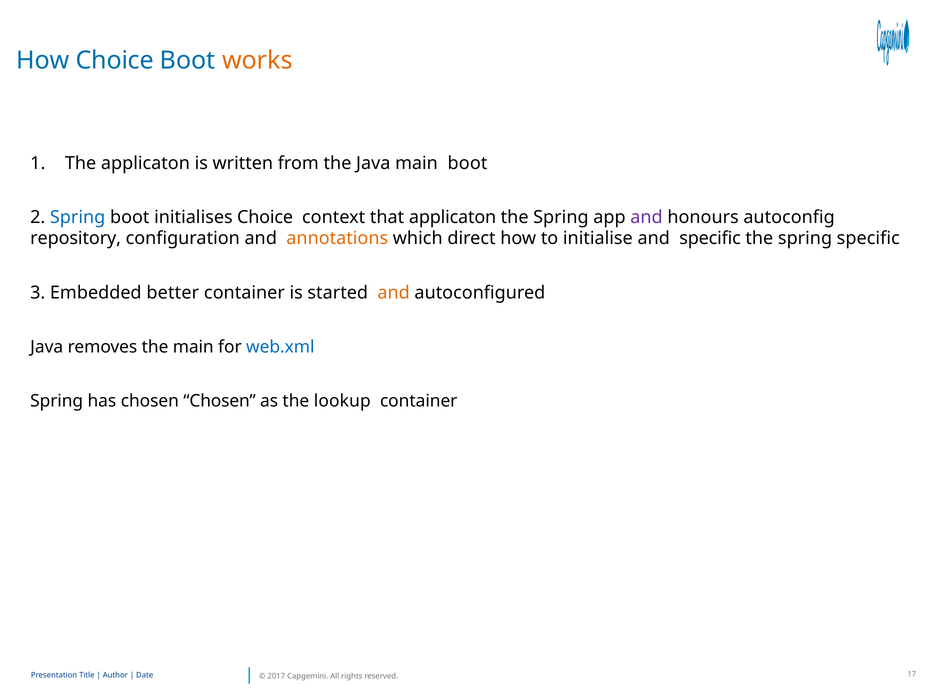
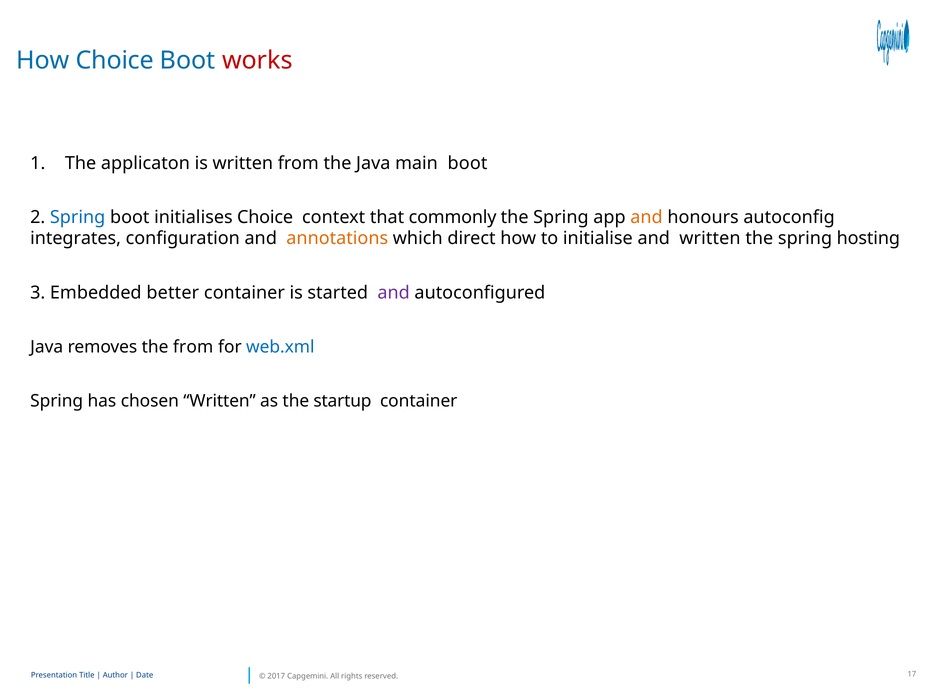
works colour: orange -> red
that applicaton: applicaton -> commonly
and at (646, 217) colour: purple -> orange
repository: repository -> integrates
and specific: specific -> written
spring specific: specific -> hosting
and at (394, 292) colour: orange -> purple
the main: main -> from
chosen Chosen: Chosen -> Written
lookup: lookup -> startup
